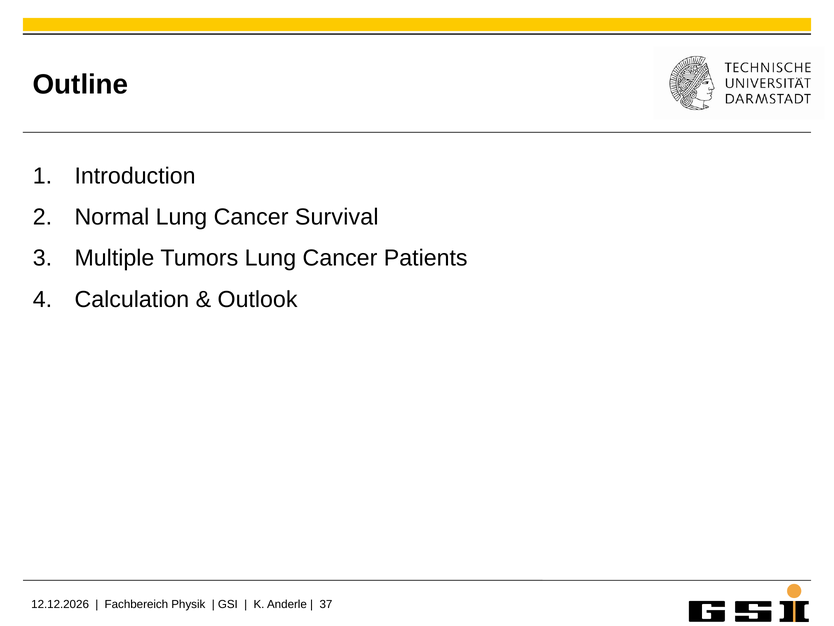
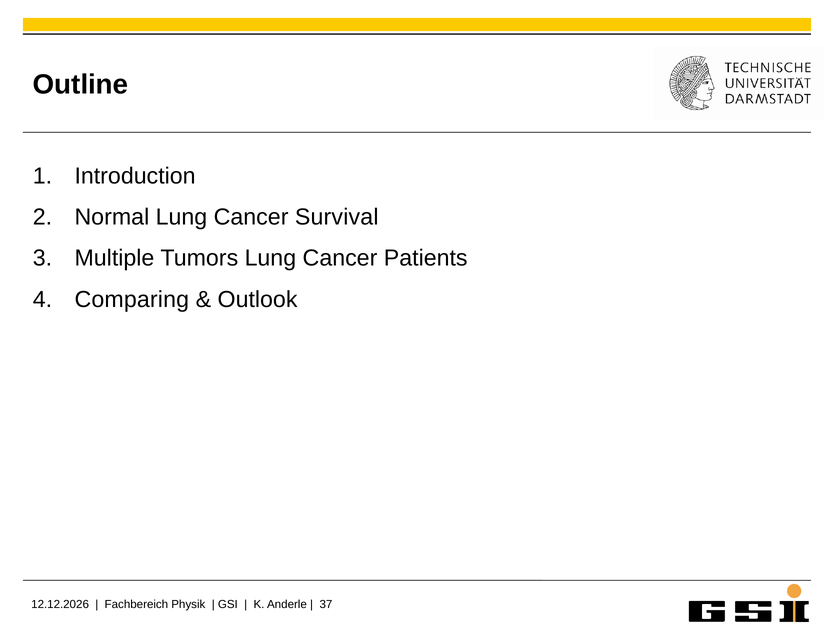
Calculation: Calculation -> Comparing
